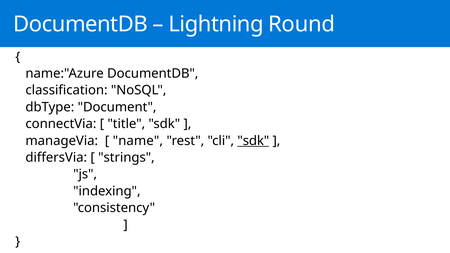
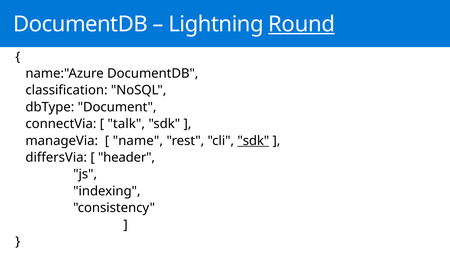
Round underline: none -> present
title: title -> talk
strings: strings -> header
